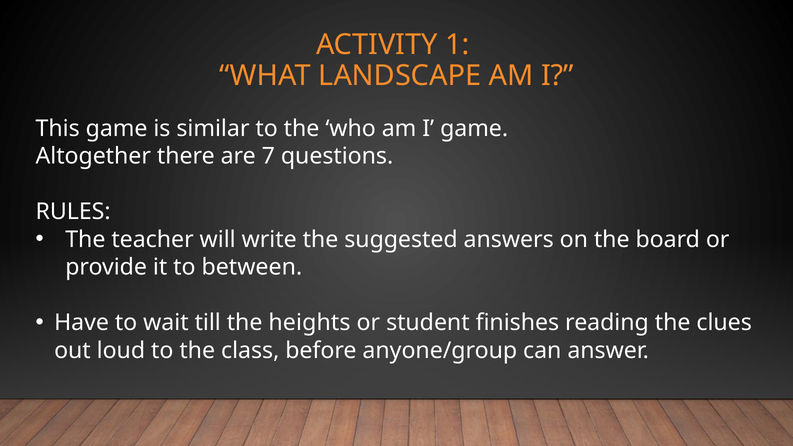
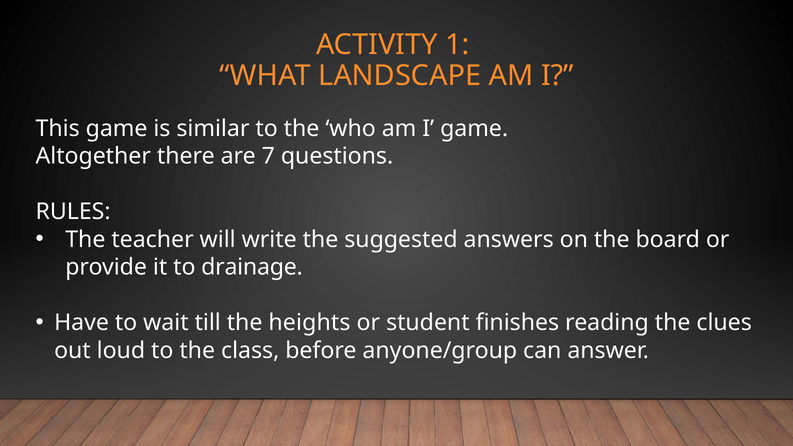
between: between -> drainage
